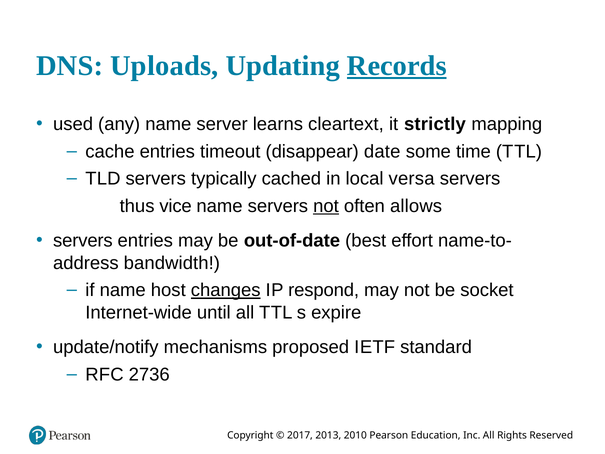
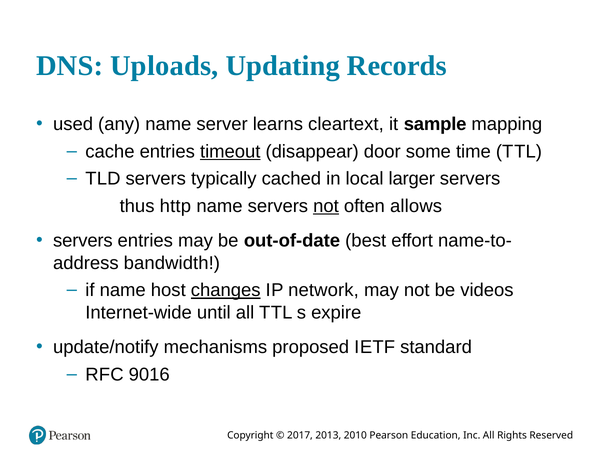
Records underline: present -> none
strictly: strictly -> sample
timeout underline: none -> present
date: date -> door
versa: versa -> larger
vice: vice -> http
respond: respond -> network
socket: socket -> videos
2736: 2736 -> 9016
